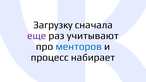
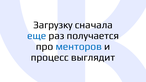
еще colour: purple -> blue
учитывают: учитывают -> получается
набирает: набирает -> выглядит
